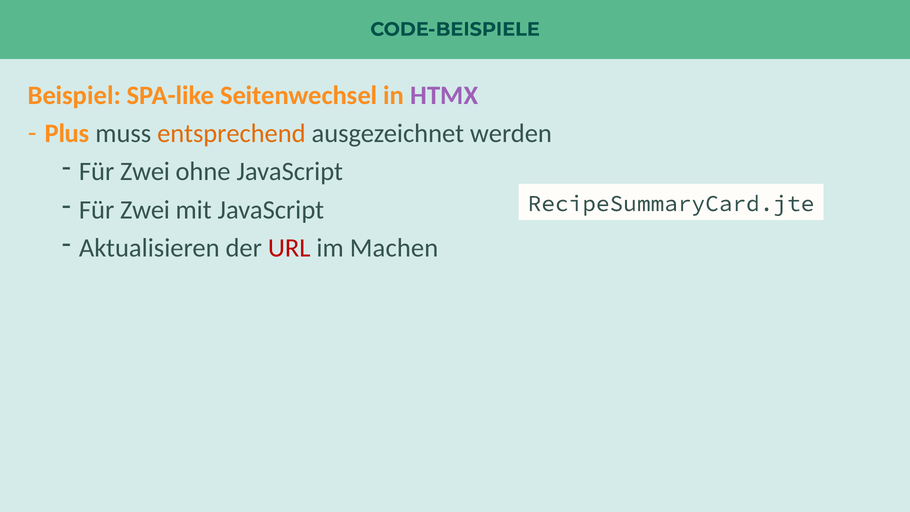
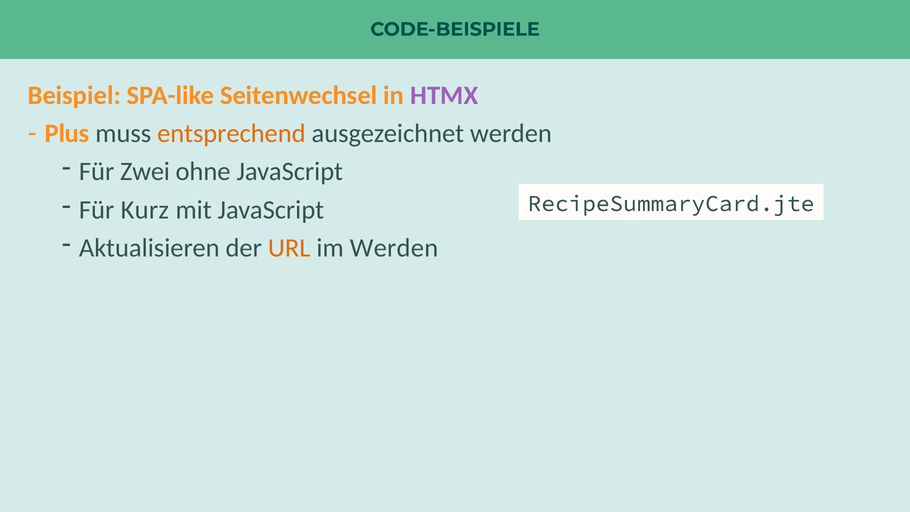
Zwei at (145, 210): Zwei -> Kurz
URL colour: red -> orange
im Machen: Machen -> Werden
